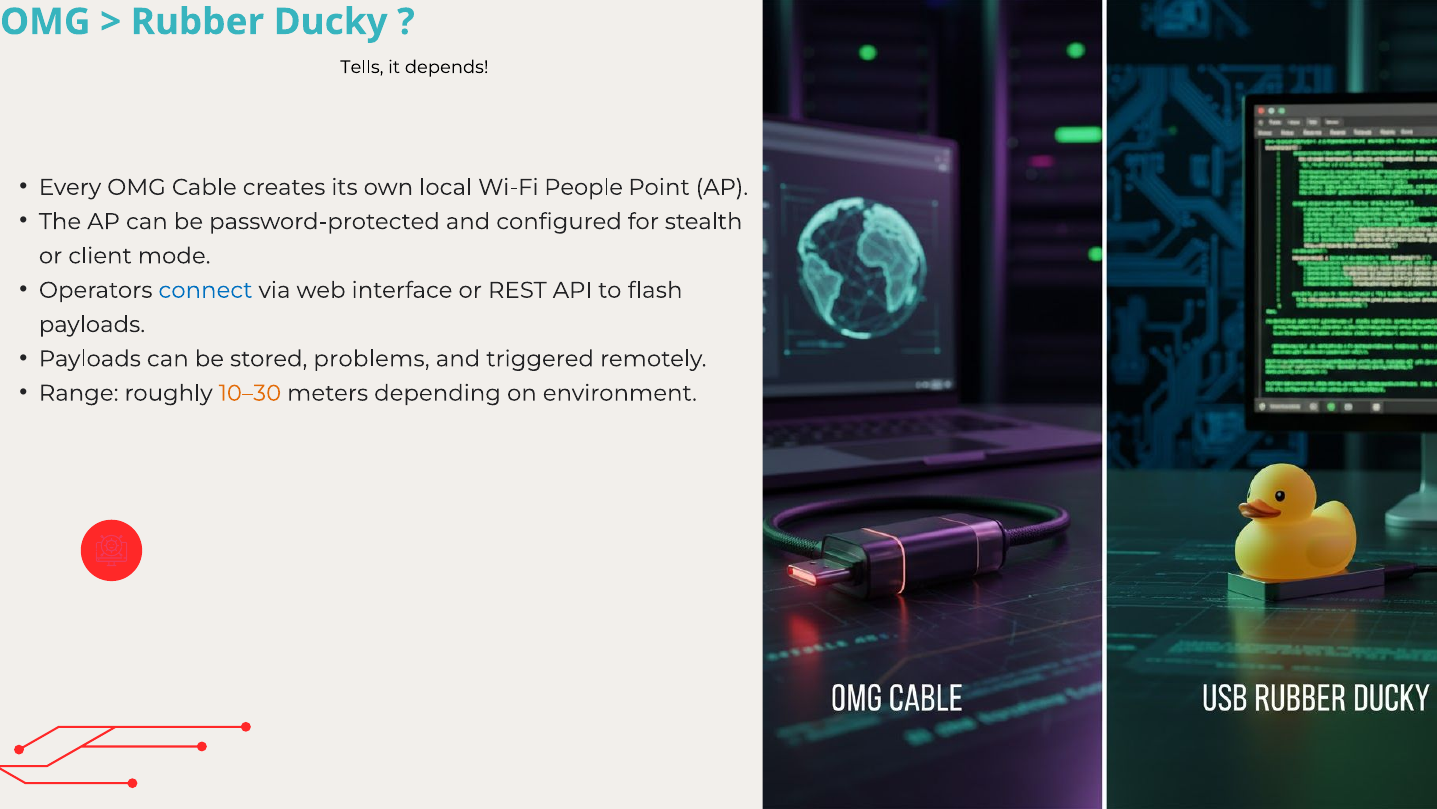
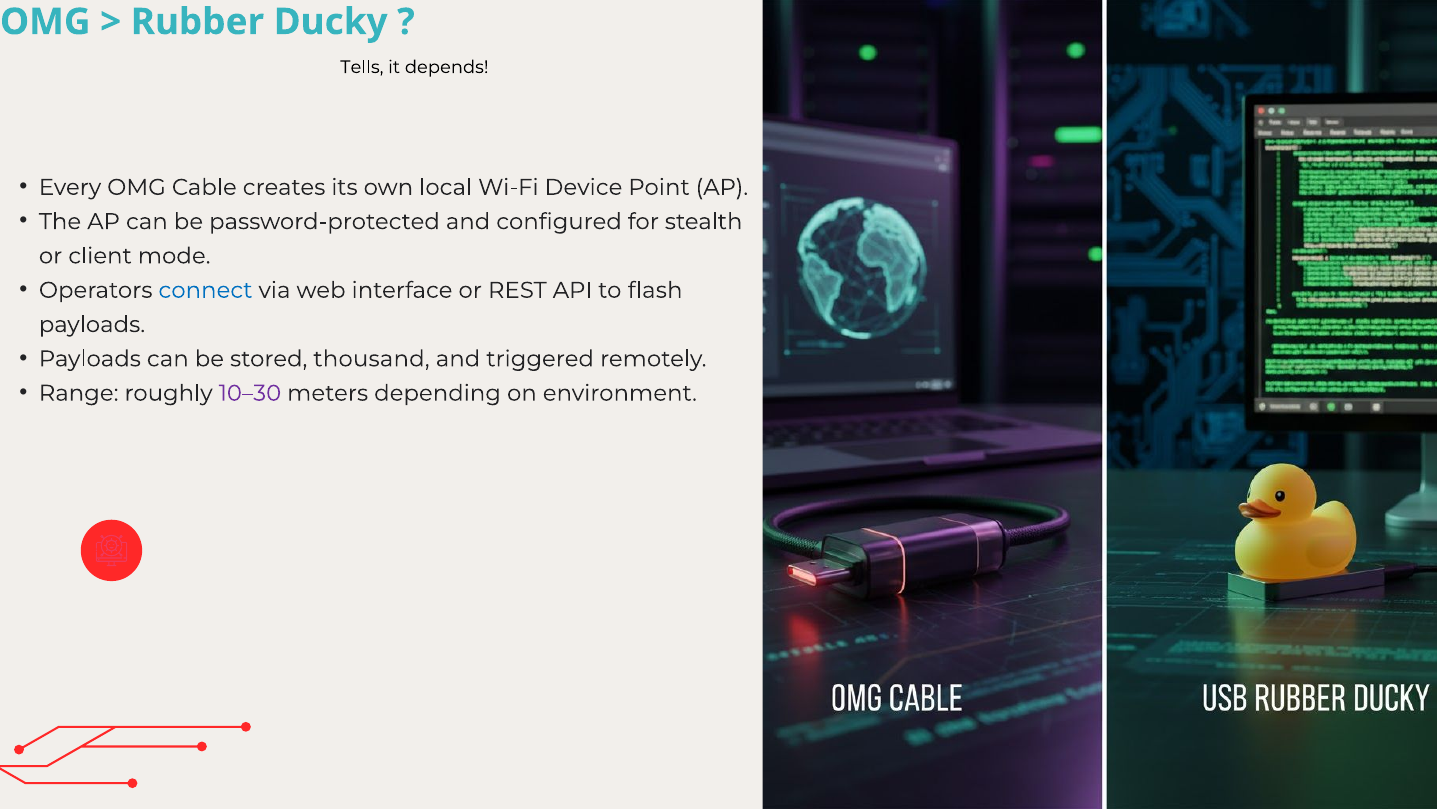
People: People -> Device
problems: problems -> thousand
10–30 colour: orange -> purple
